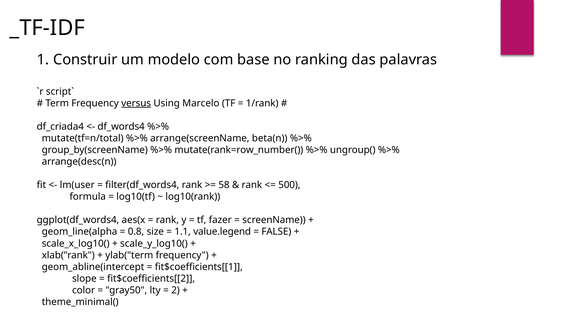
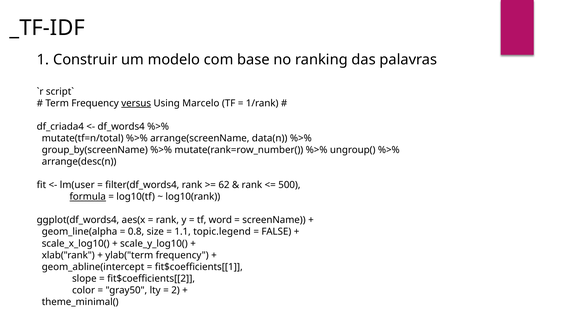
beta(n: beta(n -> data(n
58: 58 -> 62
formula underline: none -> present
fazer: fazer -> word
value.legend: value.legend -> topic.legend
